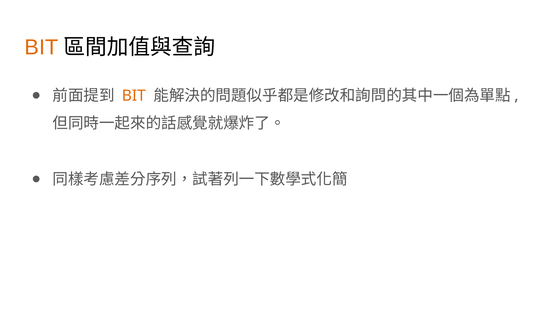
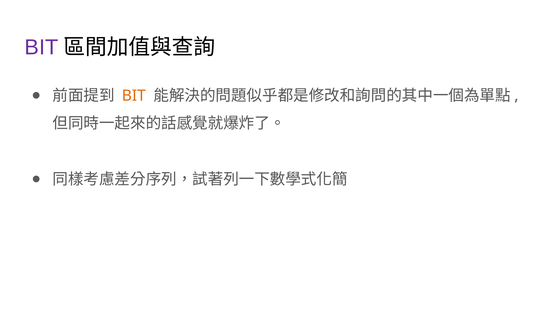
BIT at (41, 47) colour: orange -> purple
